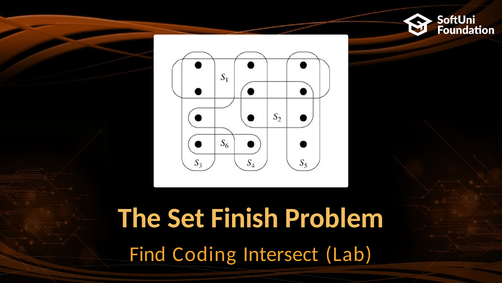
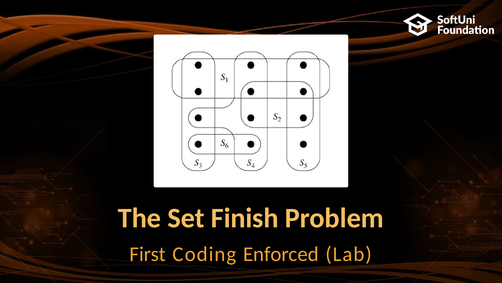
Find: Find -> First
Intersect: Intersect -> Enforced
